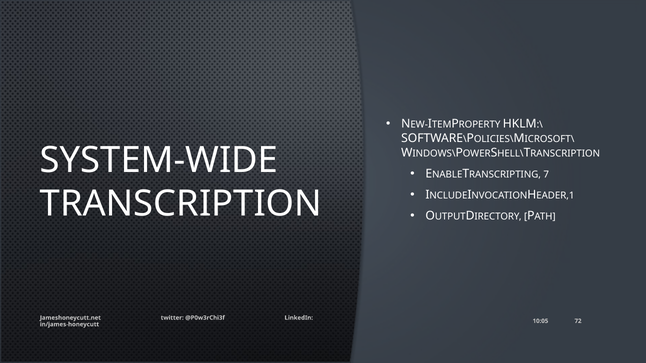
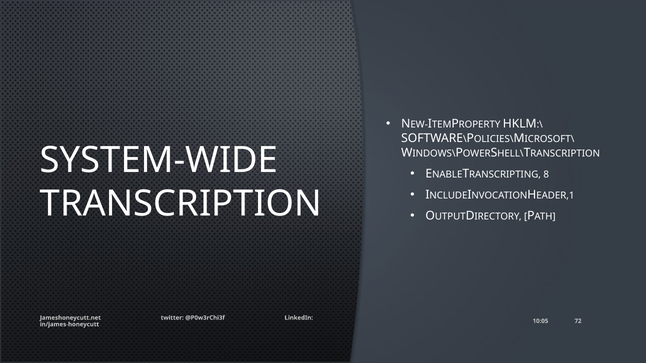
7: 7 -> 8
